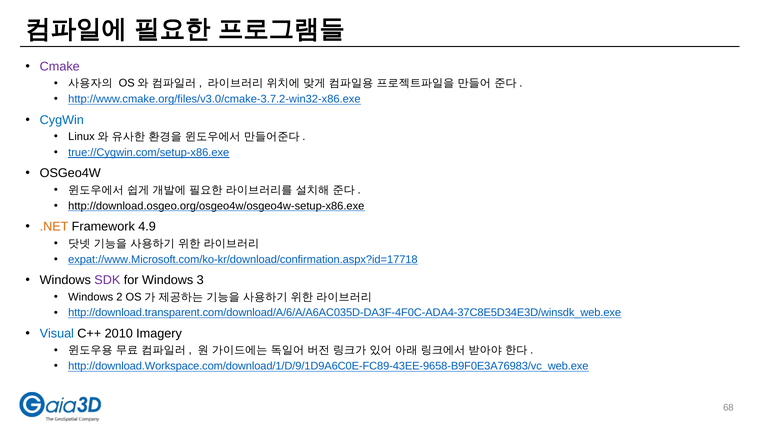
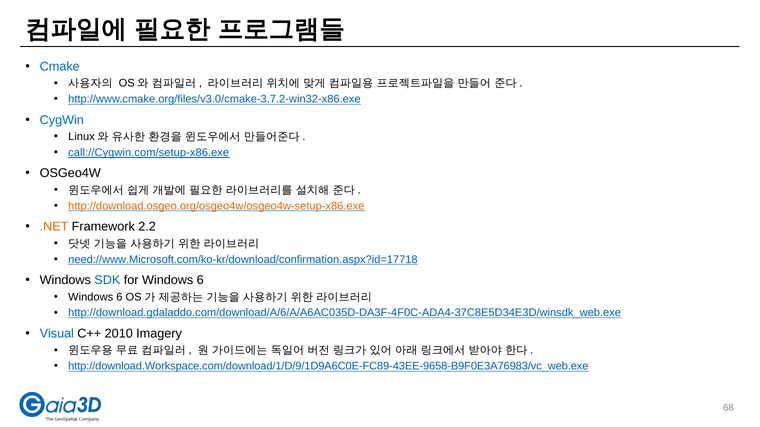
Cmake colour: purple -> blue
true://Cygwin.com/setup-x86.exe: true://Cygwin.com/setup-x86.exe -> call://Cygwin.com/setup-x86.exe
http://download.osgeo.org/osgeo4w/osgeo4w-setup-x86.exe colour: black -> orange
4.9: 4.9 -> 2.2
expat://www.Microsoft.com/ko-kr/download/confirmation.aspx?id=17718: expat://www.Microsoft.com/ko-kr/download/confirmation.aspx?id=17718 -> need://www.Microsoft.com/ko-kr/download/confirmation.aspx?id=17718
SDK colour: purple -> blue
for Windows 3: 3 -> 6
2 at (119, 297): 2 -> 6
http://download.transparent.com/download/A/6/A/A6AC035D-DA3F-4F0C-ADA4-37C8E5D34E3D/winsdk_web.exe: http://download.transparent.com/download/A/6/A/A6AC035D-DA3F-4F0C-ADA4-37C8E5D34E3D/winsdk_web.exe -> http://download.gdaladdo.com/download/A/6/A/A6AC035D-DA3F-4F0C-ADA4-37C8E5D34E3D/winsdk_web.exe
